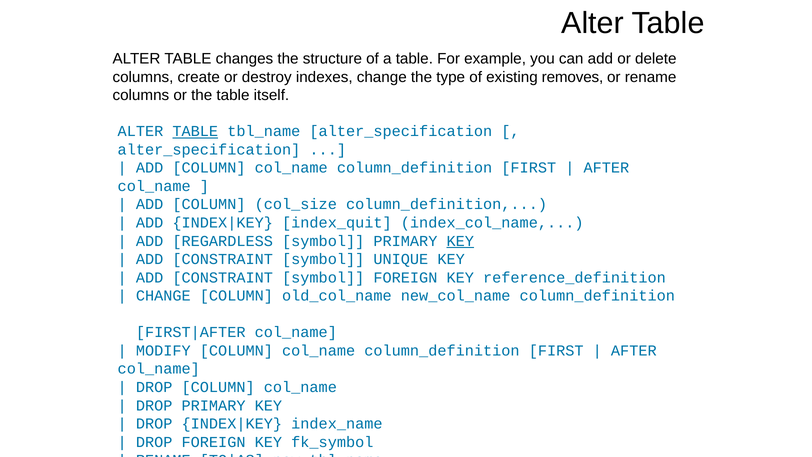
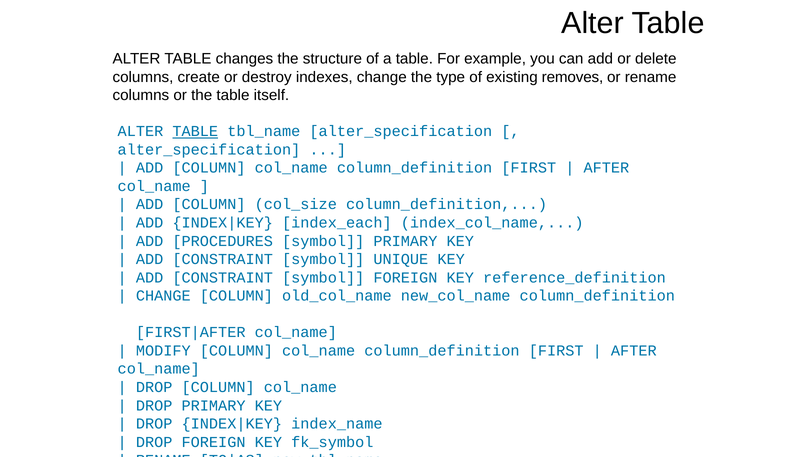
index_quit: index_quit -> index_each
REGARDLESS: REGARDLESS -> PROCEDURES
KEY at (460, 241) underline: present -> none
